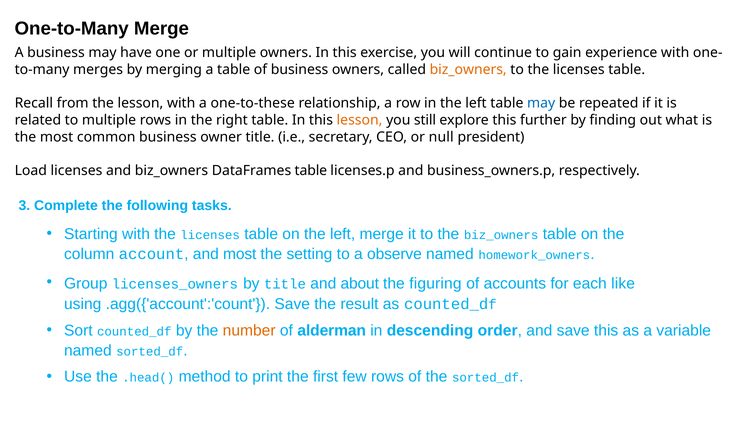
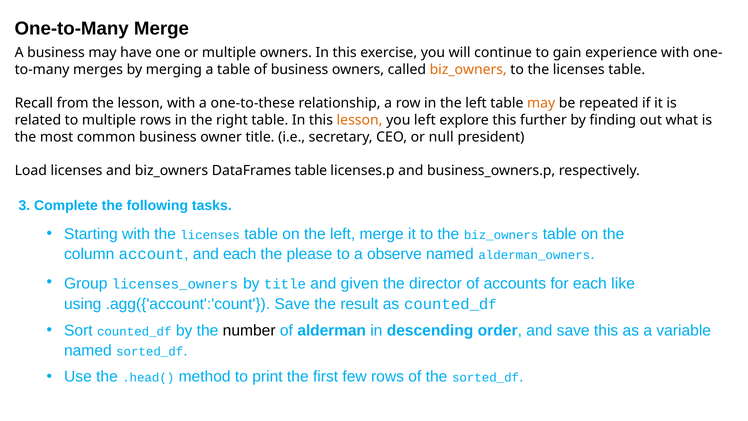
may at (541, 103) colour: blue -> orange
you still: still -> left
and most: most -> each
setting: setting -> please
homework_owners: homework_owners -> alderman_owners
about: about -> given
figuring: figuring -> director
number colour: orange -> black
